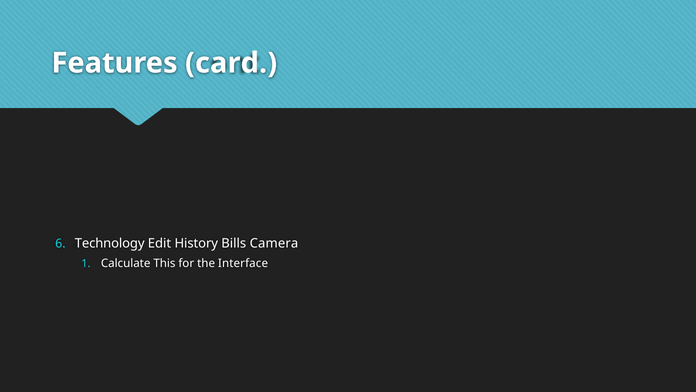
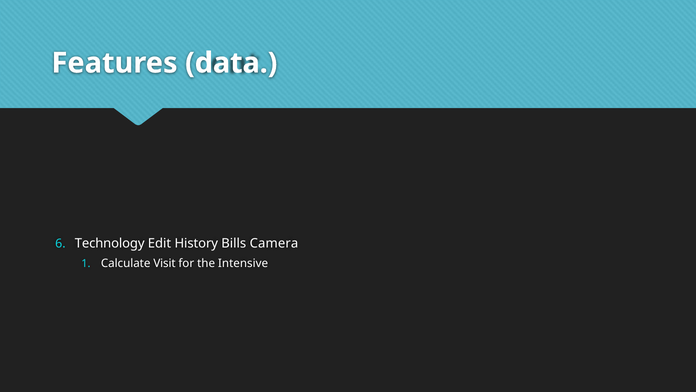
card: card -> data
This: This -> Visit
Interface: Interface -> Intensive
